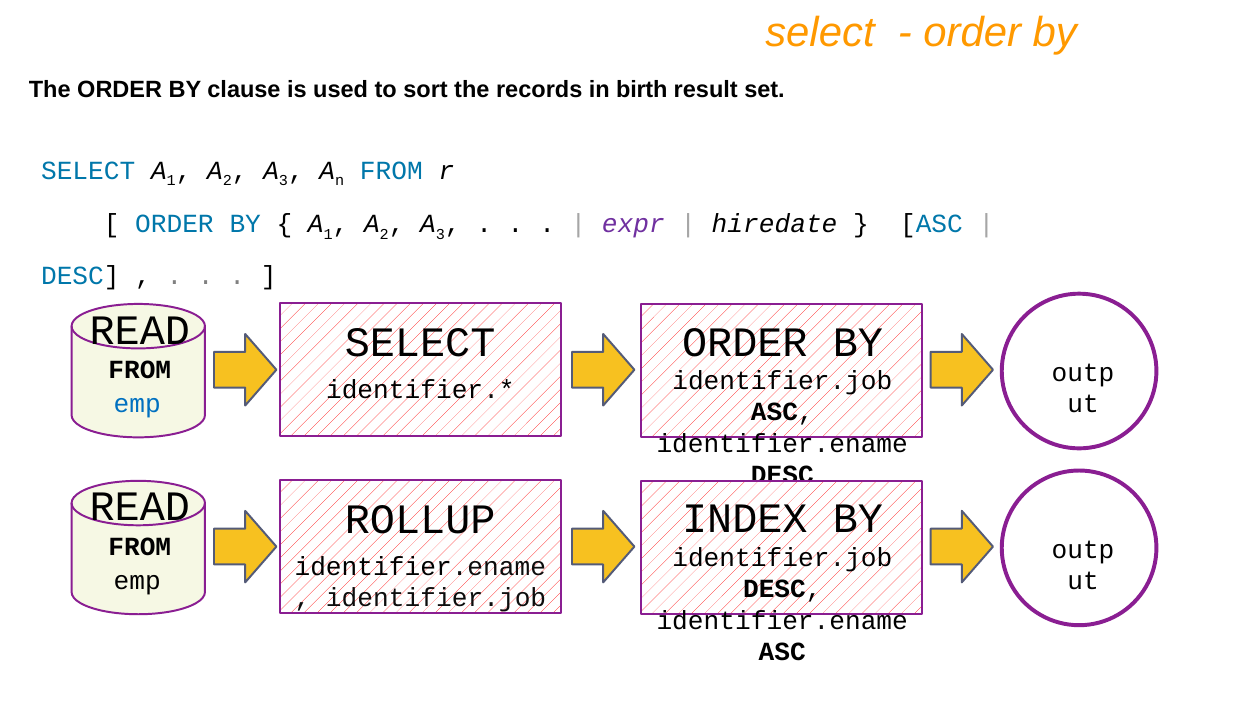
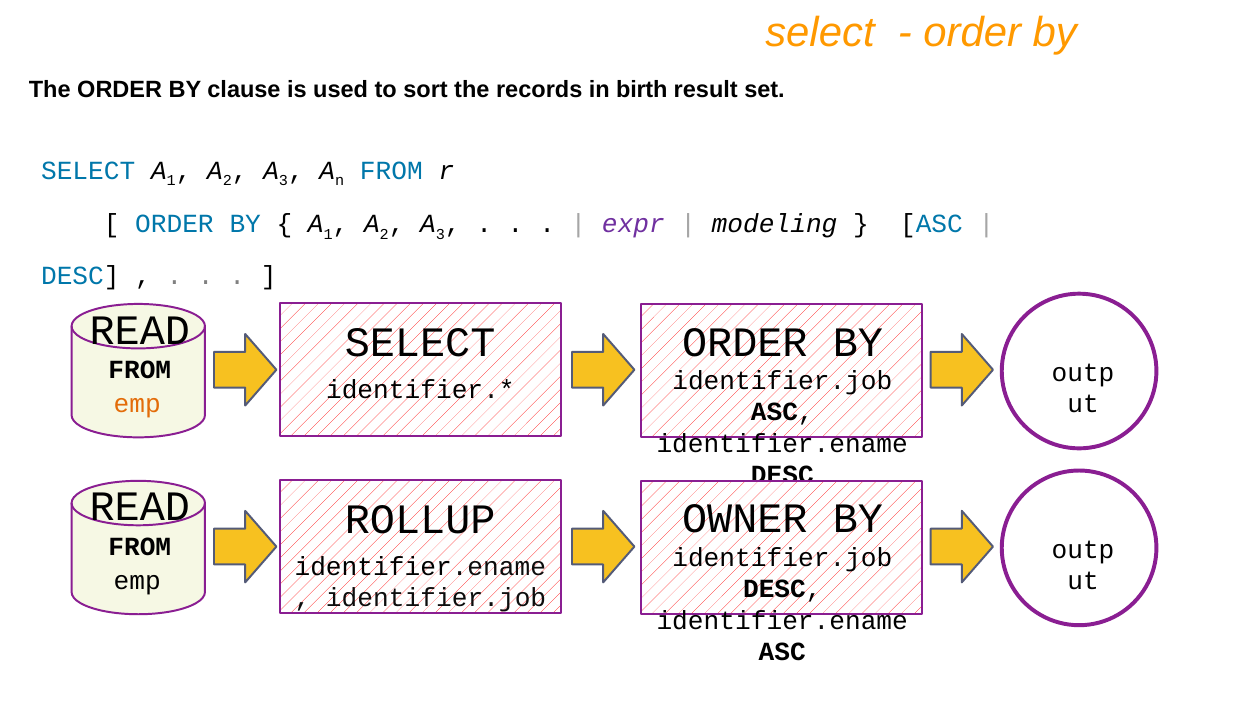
hiredate: hiredate -> modeling
emp at (137, 404) colour: blue -> orange
INDEX: INDEX -> OWNER
